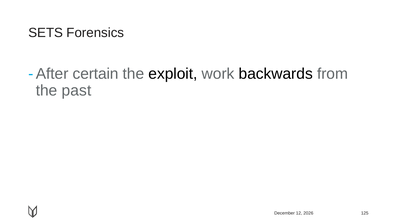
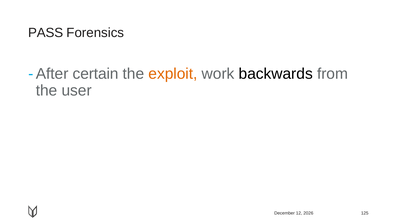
SETS: SETS -> PASS
exploit colour: black -> orange
past: past -> user
